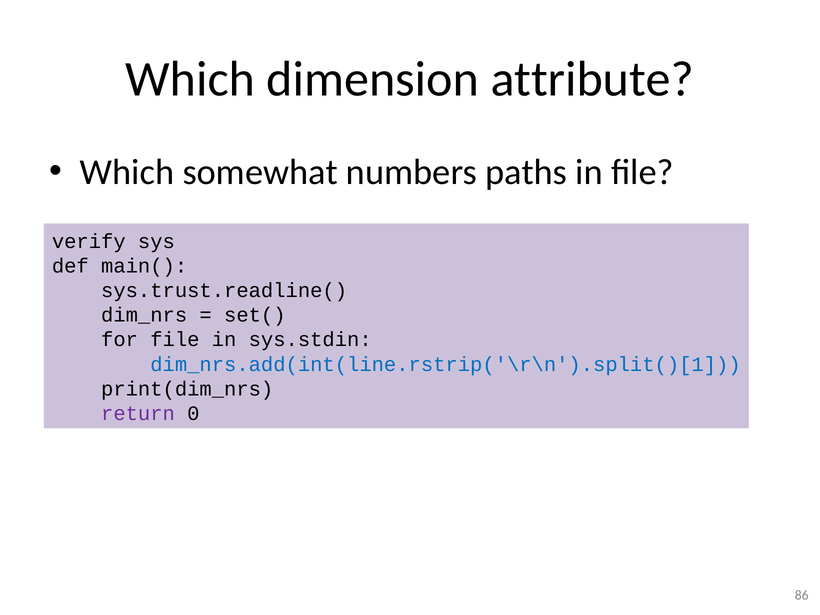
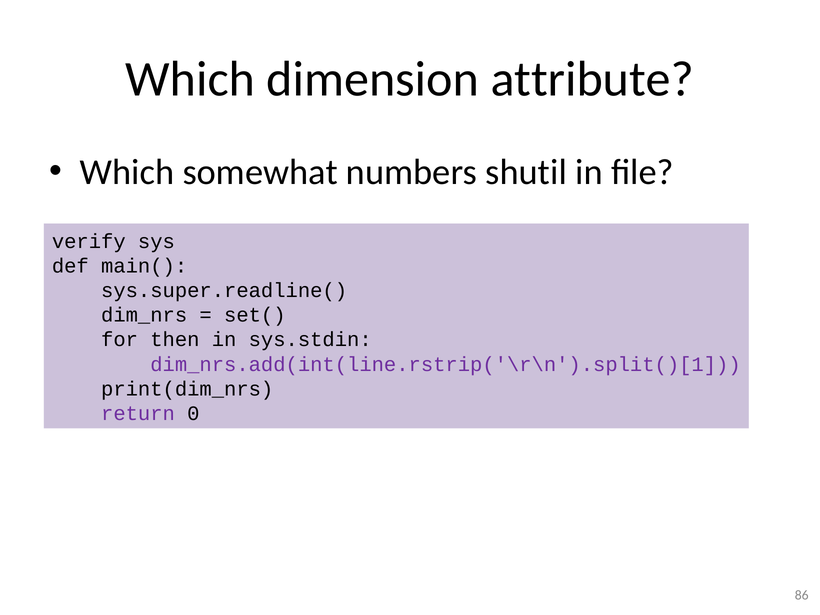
paths: paths -> shutil
sys.trust.readline(: sys.trust.readline( -> sys.super.readline(
for file: file -> then
dim_nrs.add(int(line.rstrip('\r\n').split()[1 colour: blue -> purple
